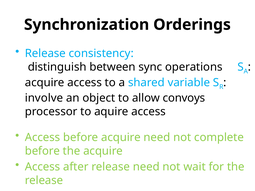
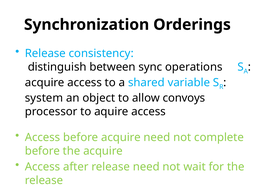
involve: involve -> system
